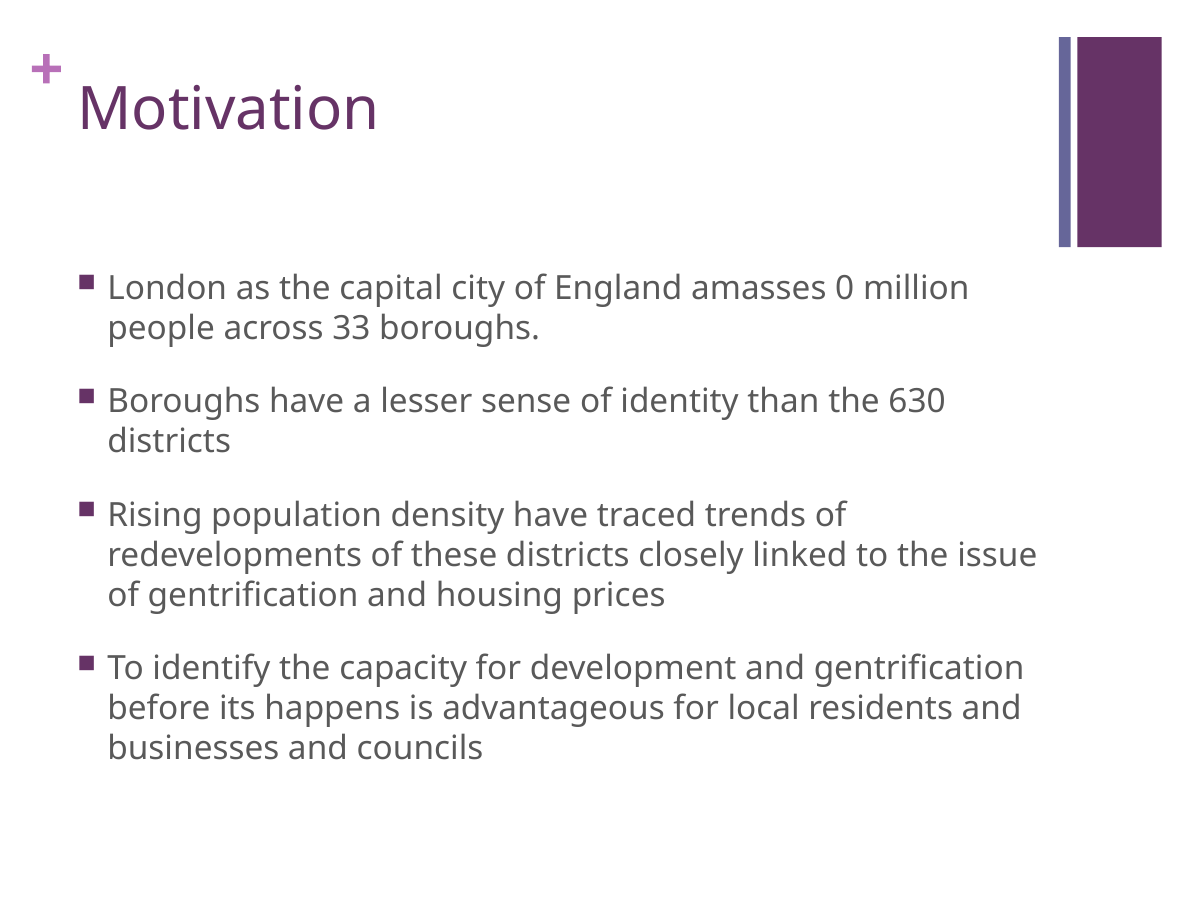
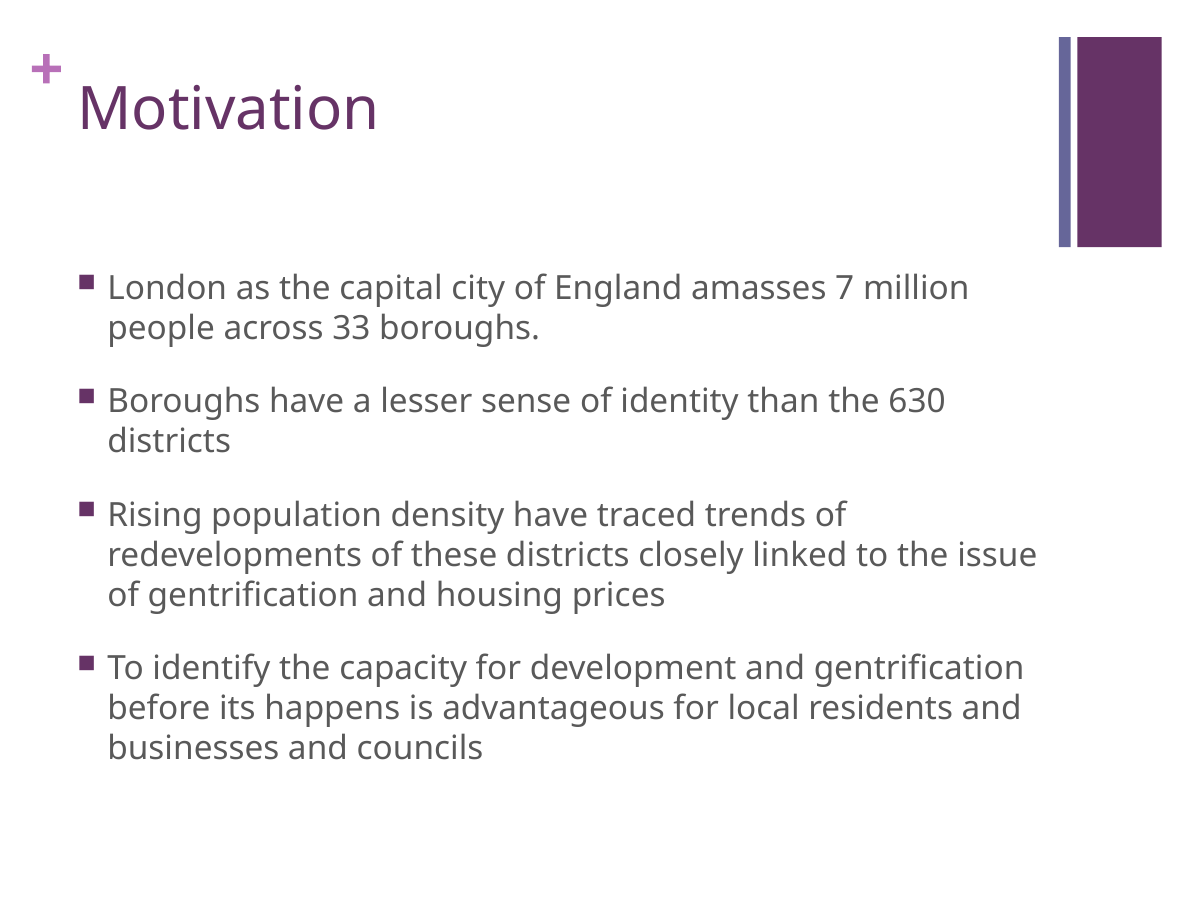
0: 0 -> 7
